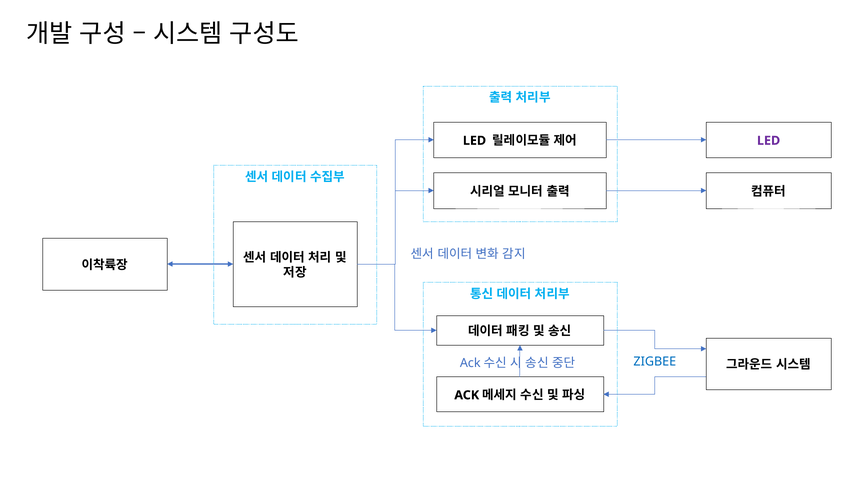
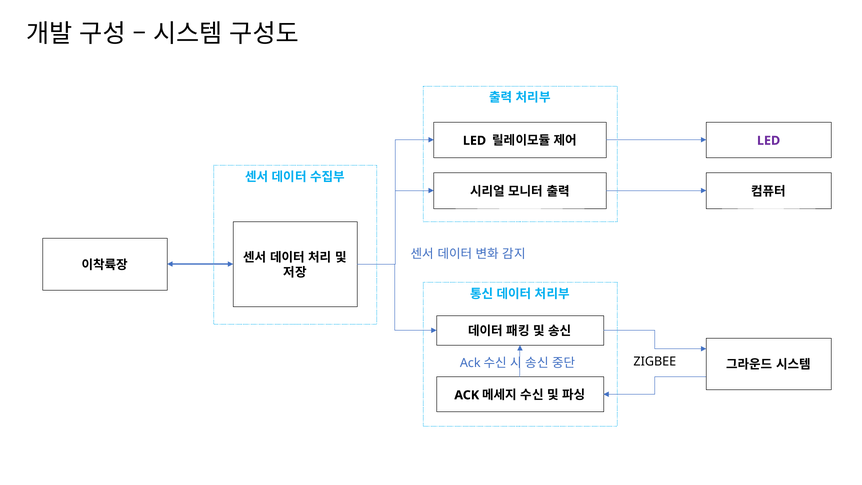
ZIGBEE colour: blue -> black
